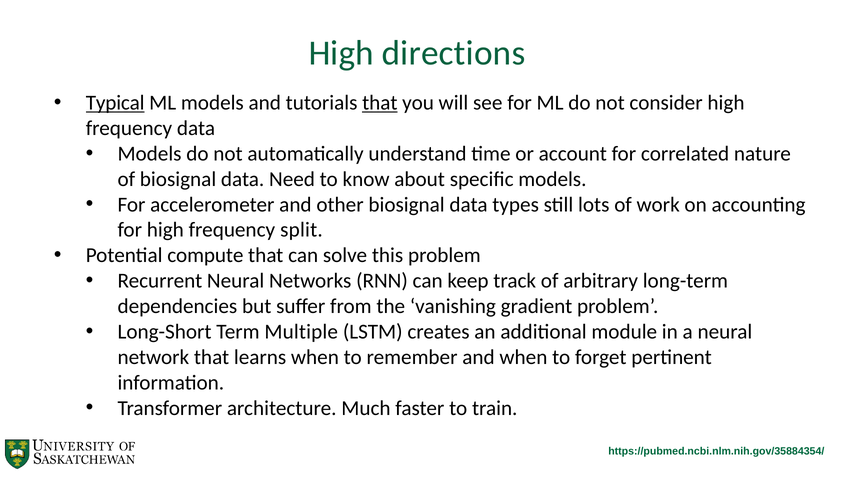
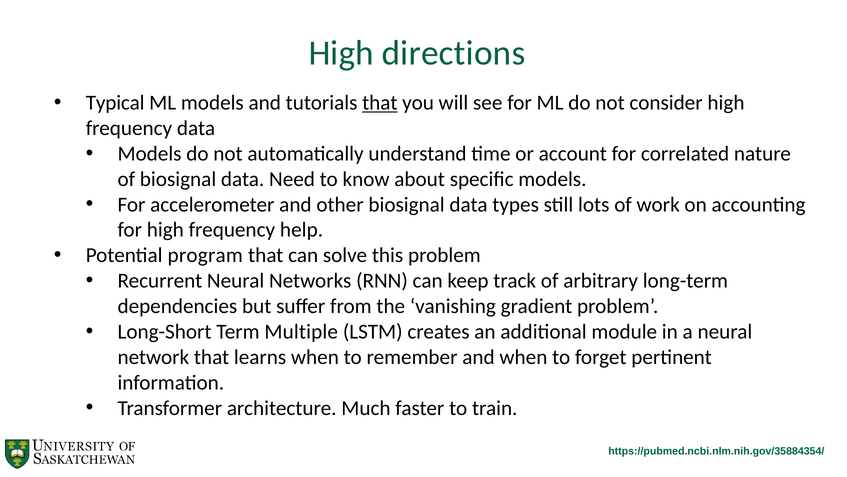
Typical underline: present -> none
split: split -> help
compute: compute -> program
